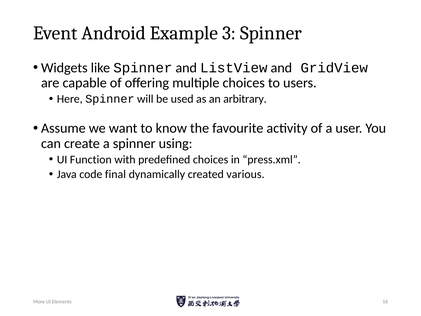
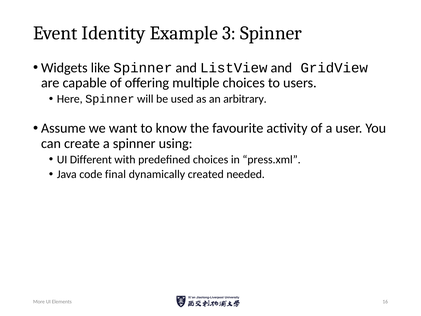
Android: Android -> Identity
Function: Function -> Different
various: various -> needed
